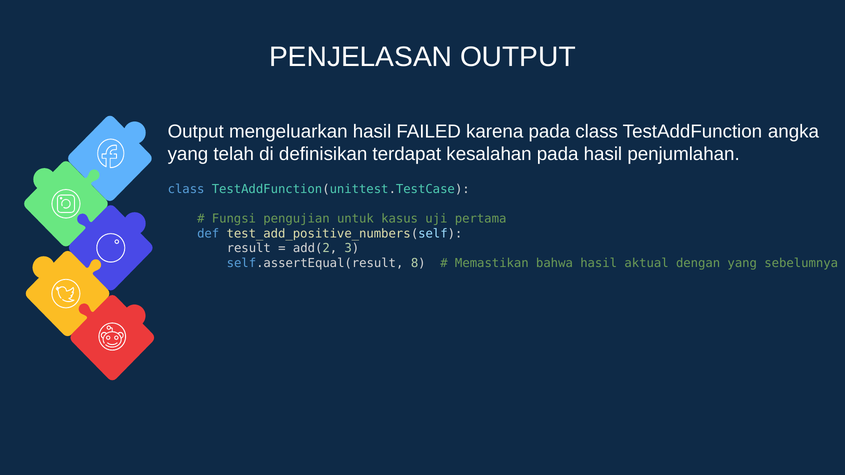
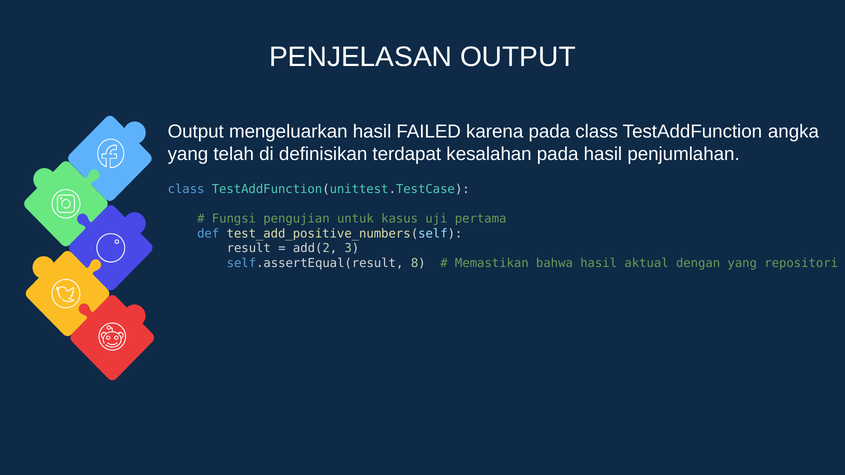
sebelumnya: sebelumnya -> repositori
